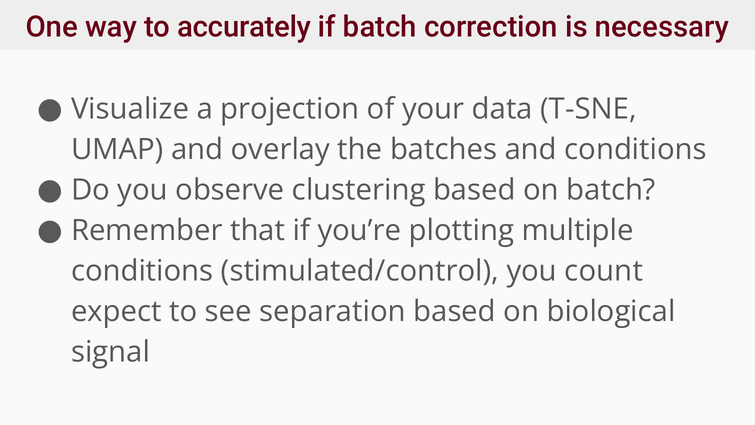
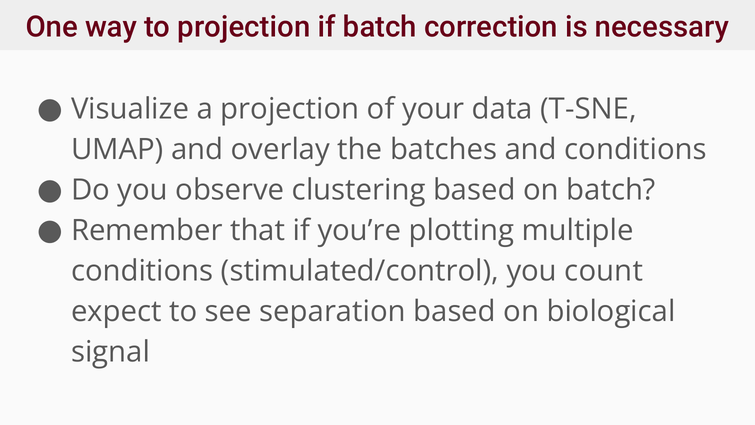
to accurately: accurately -> projection
